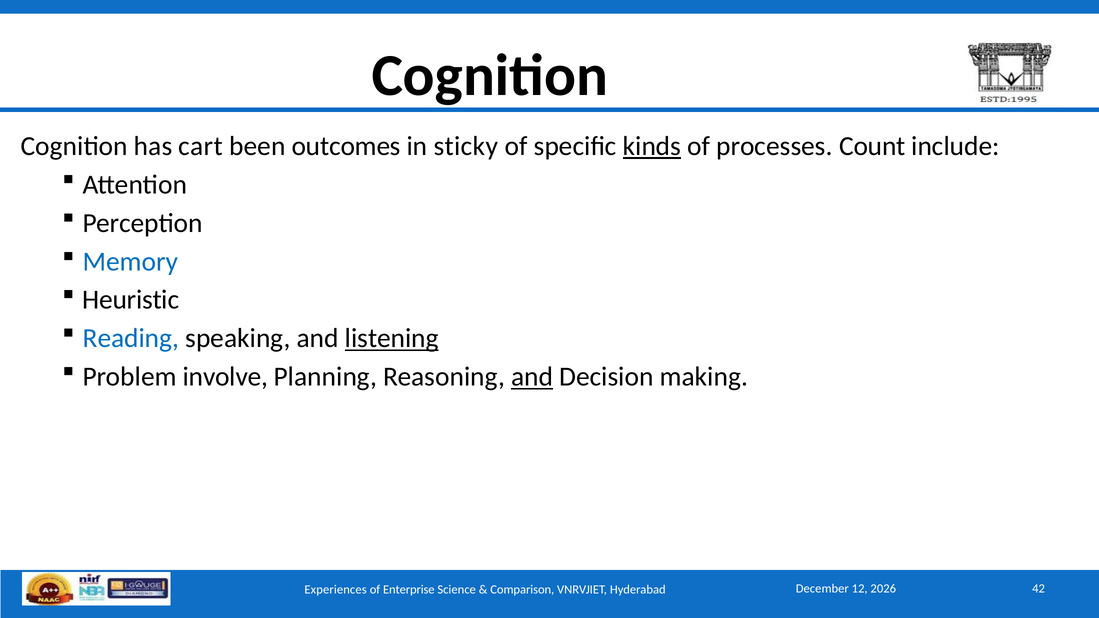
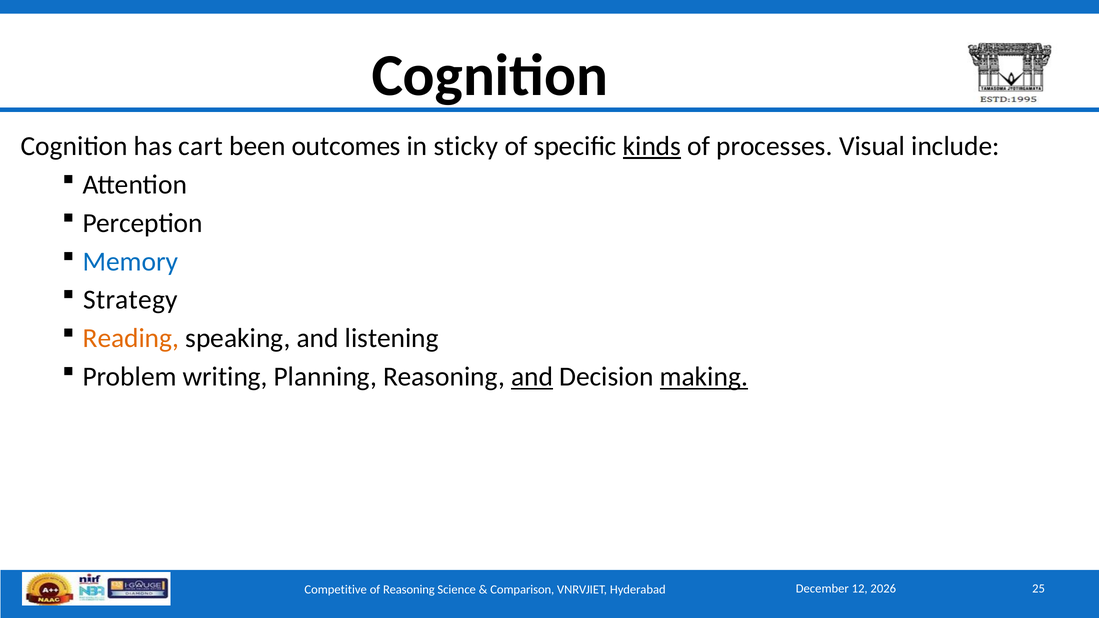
Count: Count -> Visual
Heuristic: Heuristic -> Strategy
Reading colour: blue -> orange
listening underline: present -> none
involve: involve -> writing
making underline: none -> present
Experiences: Experiences -> Competitive
of Enterprise: Enterprise -> Reasoning
42: 42 -> 25
